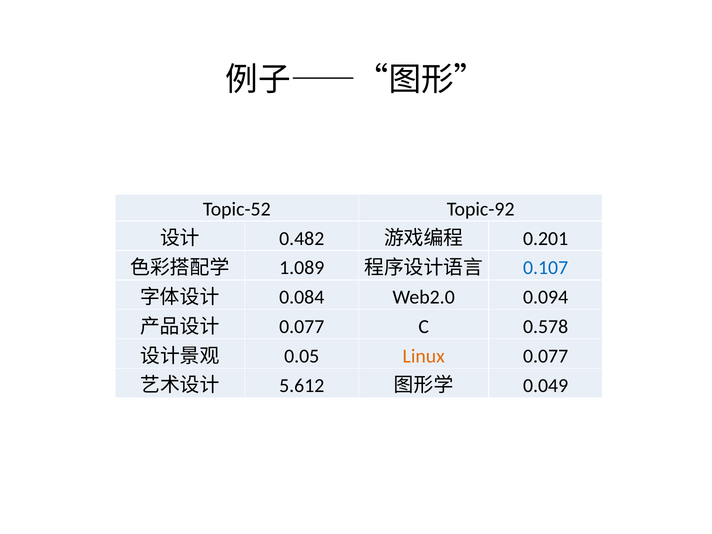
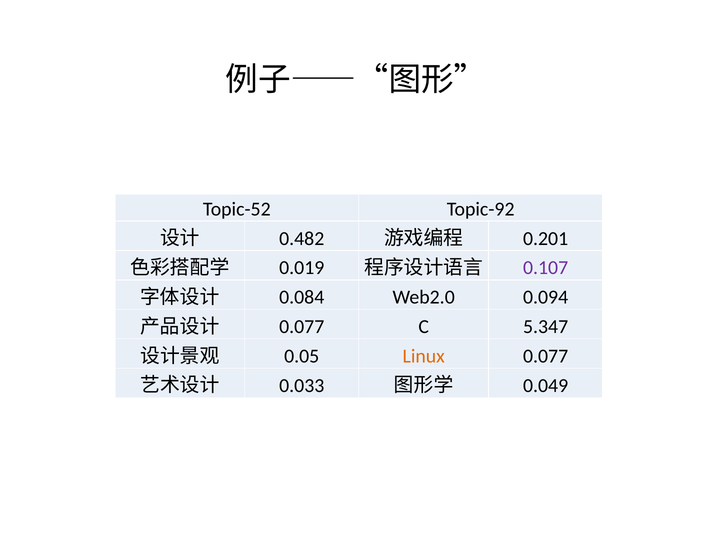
1.089: 1.089 -> 0.019
0.107 colour: blue -> purple
0.578: 0.578 -> 5.347
5.612: 5.612 -> 0.033
